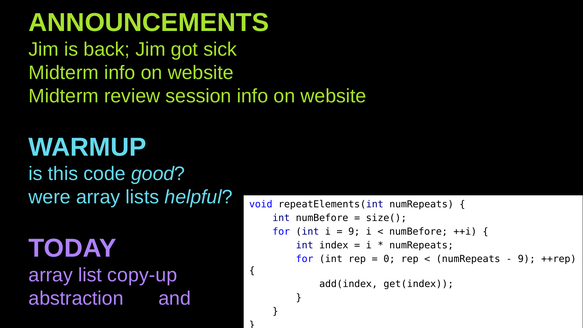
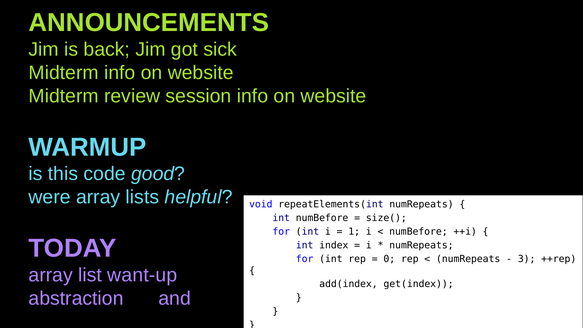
9 at (354, 232): 9 -> 1
9 at (527, 259): 9 -> 3
copy-up: copy-up -> want-up
